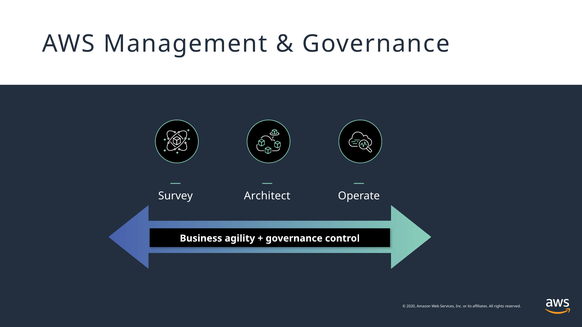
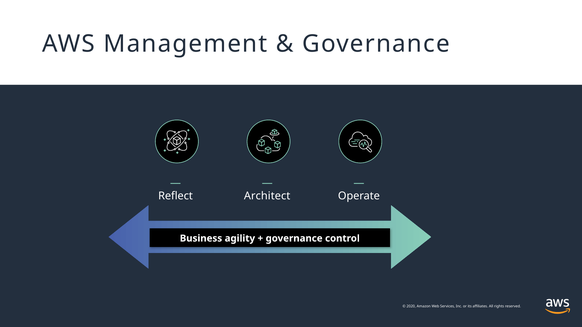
Survey: Survey -> Reflect
